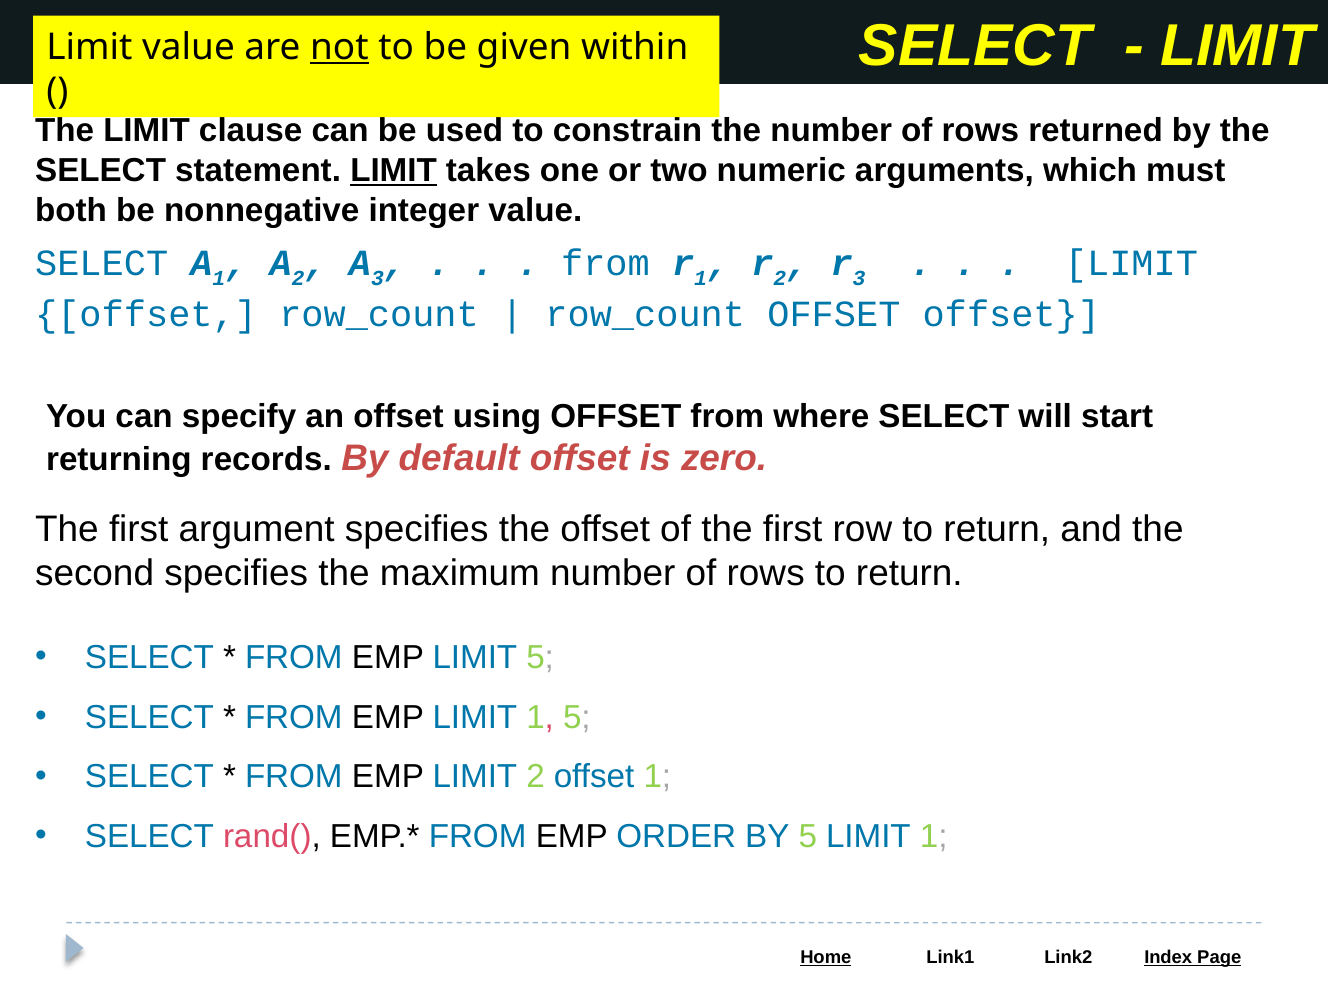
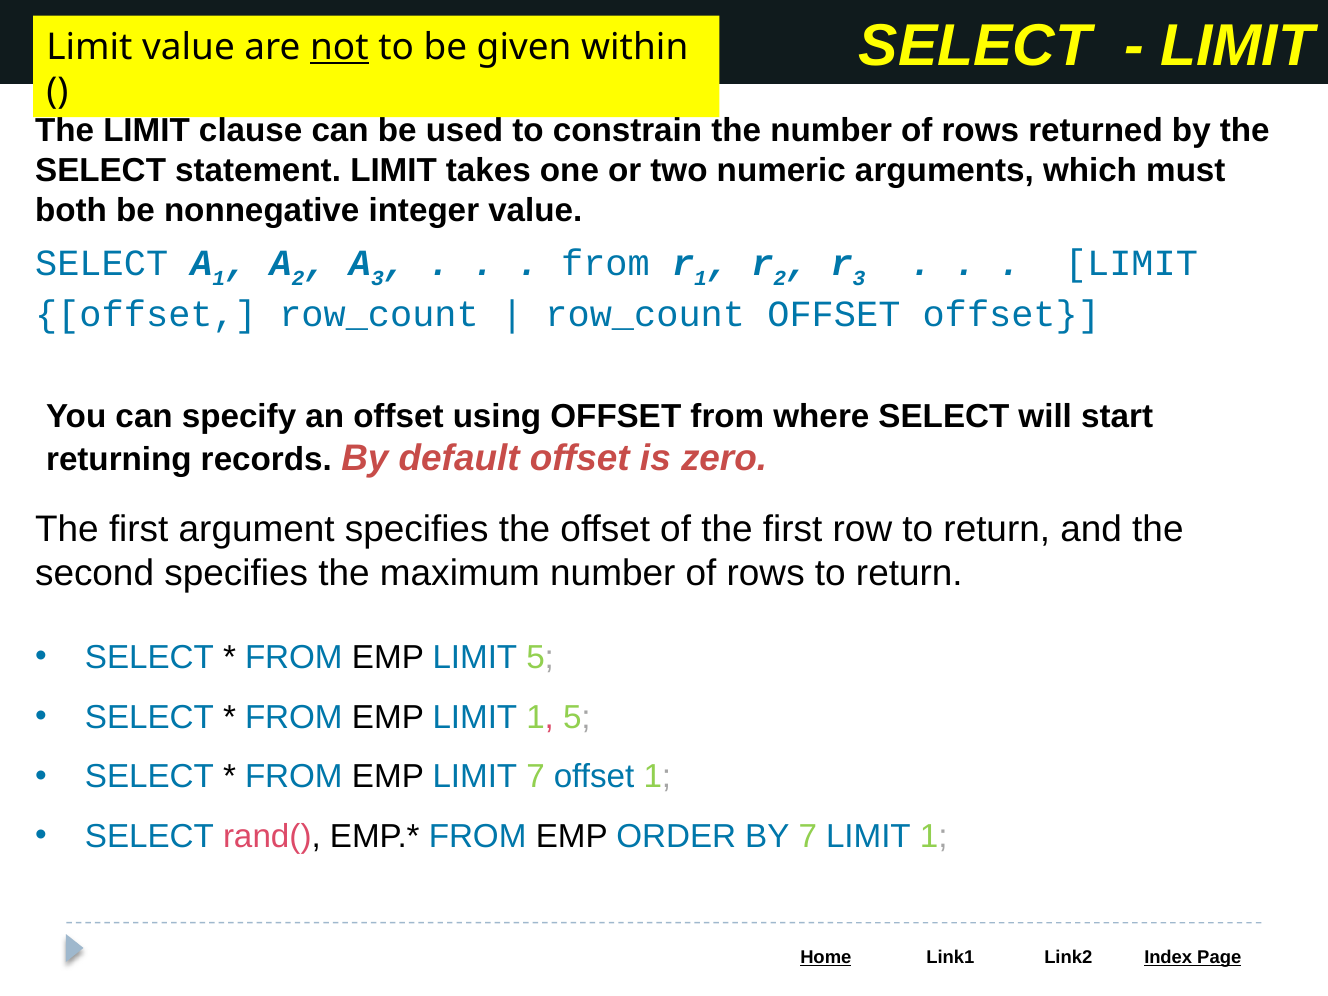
LIMIT at (394, 171) underline: present -> none
LIMIT 2: 2 -> 7
BY 5: 5 -> 7
